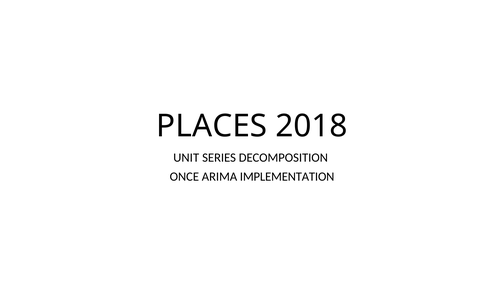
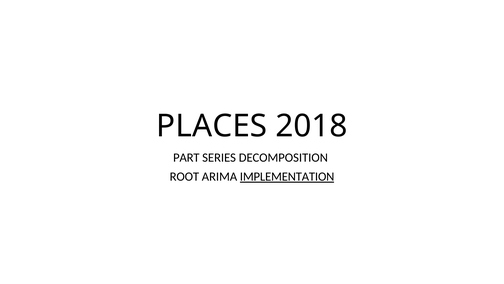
UNIT: UNIT -> PART
ONCE: ONCE -> ROOT
IMPLEMENTATION underline: none -> present
